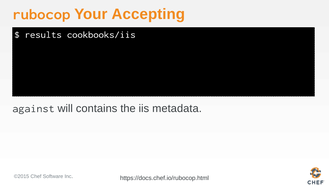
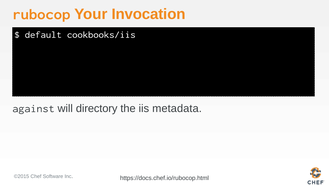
Accepting: Accepting -> Invocation
results: results -> default
contains: contains -> directory
